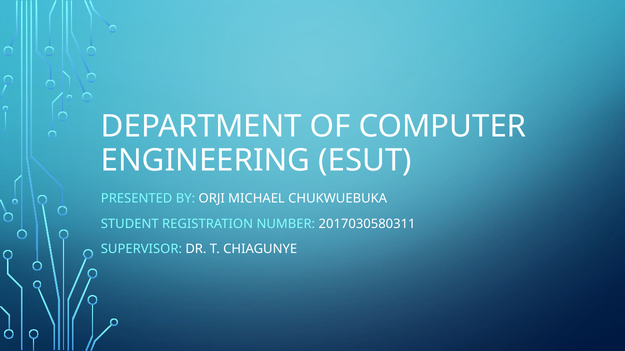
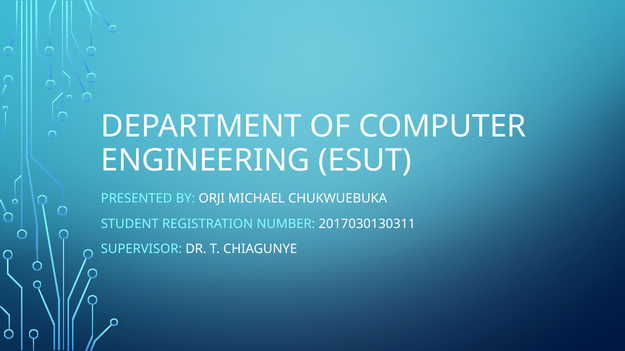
2017030580311: 2017030580311 -> 2017030130311
